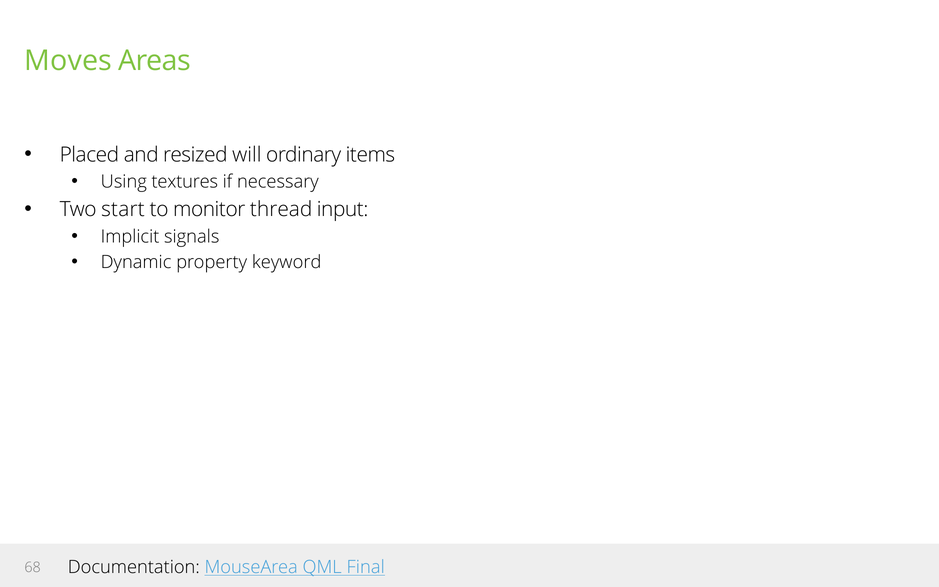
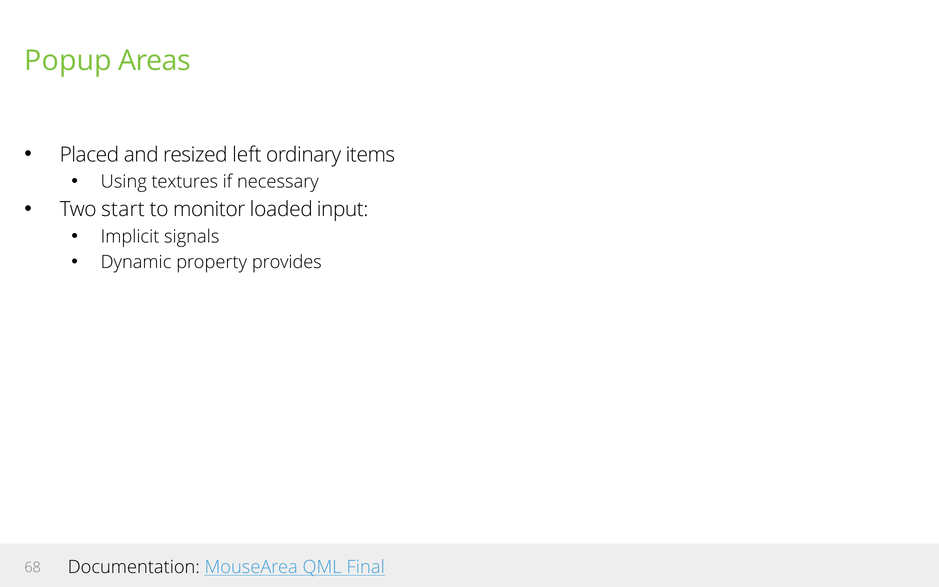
Moves: Moves -> Popup
will: will -> left
thread: thread -> loaded
keyword: keyword -> provides
